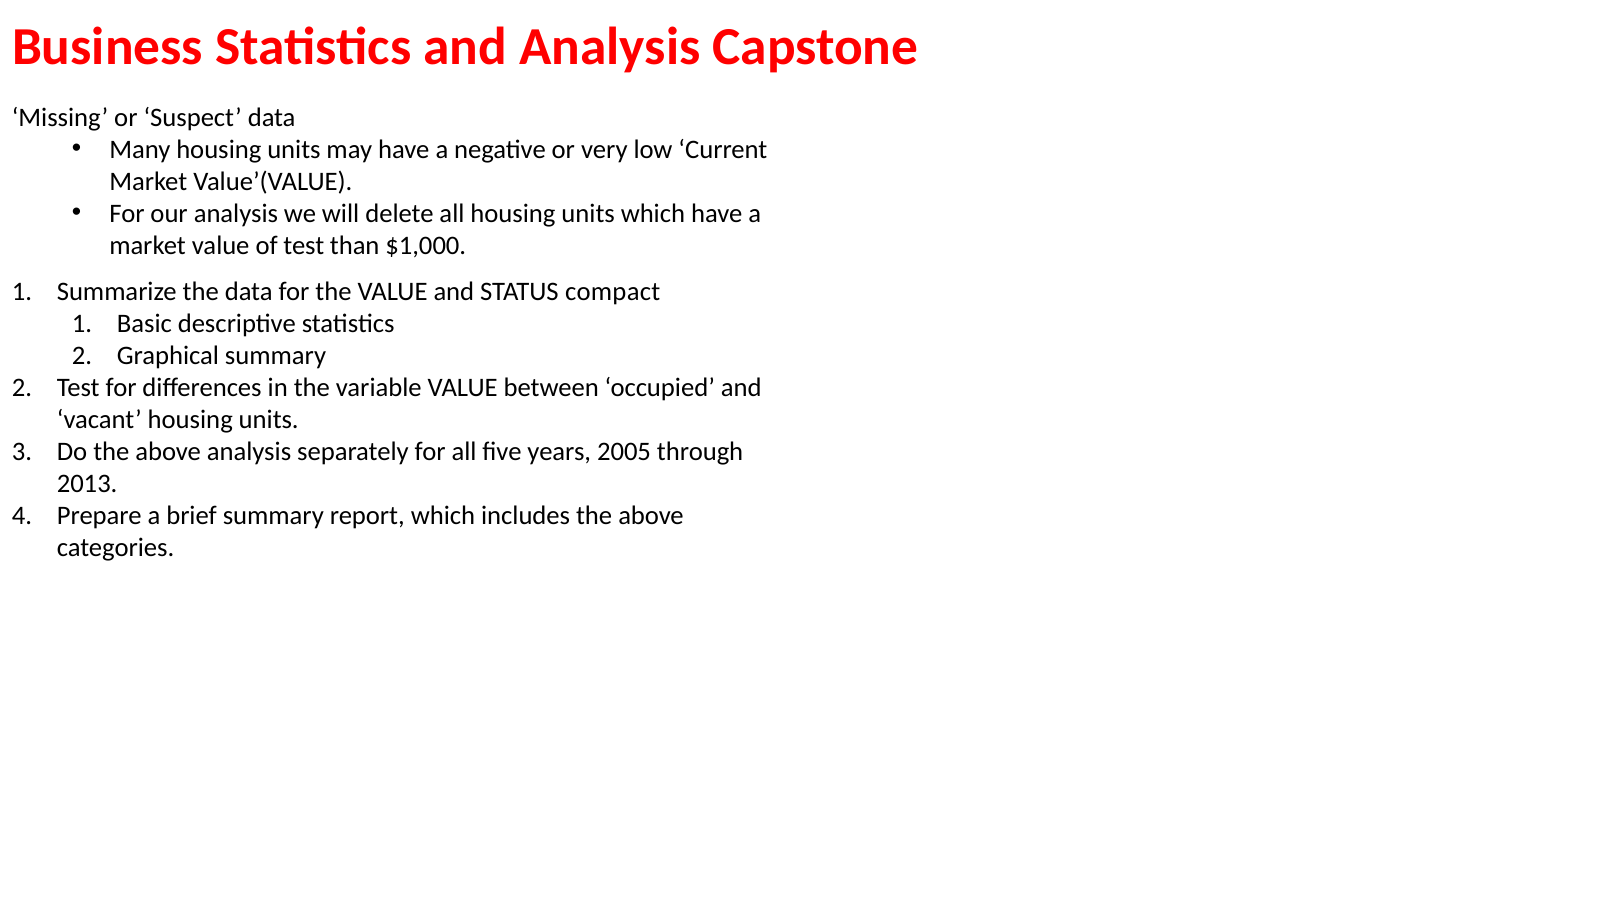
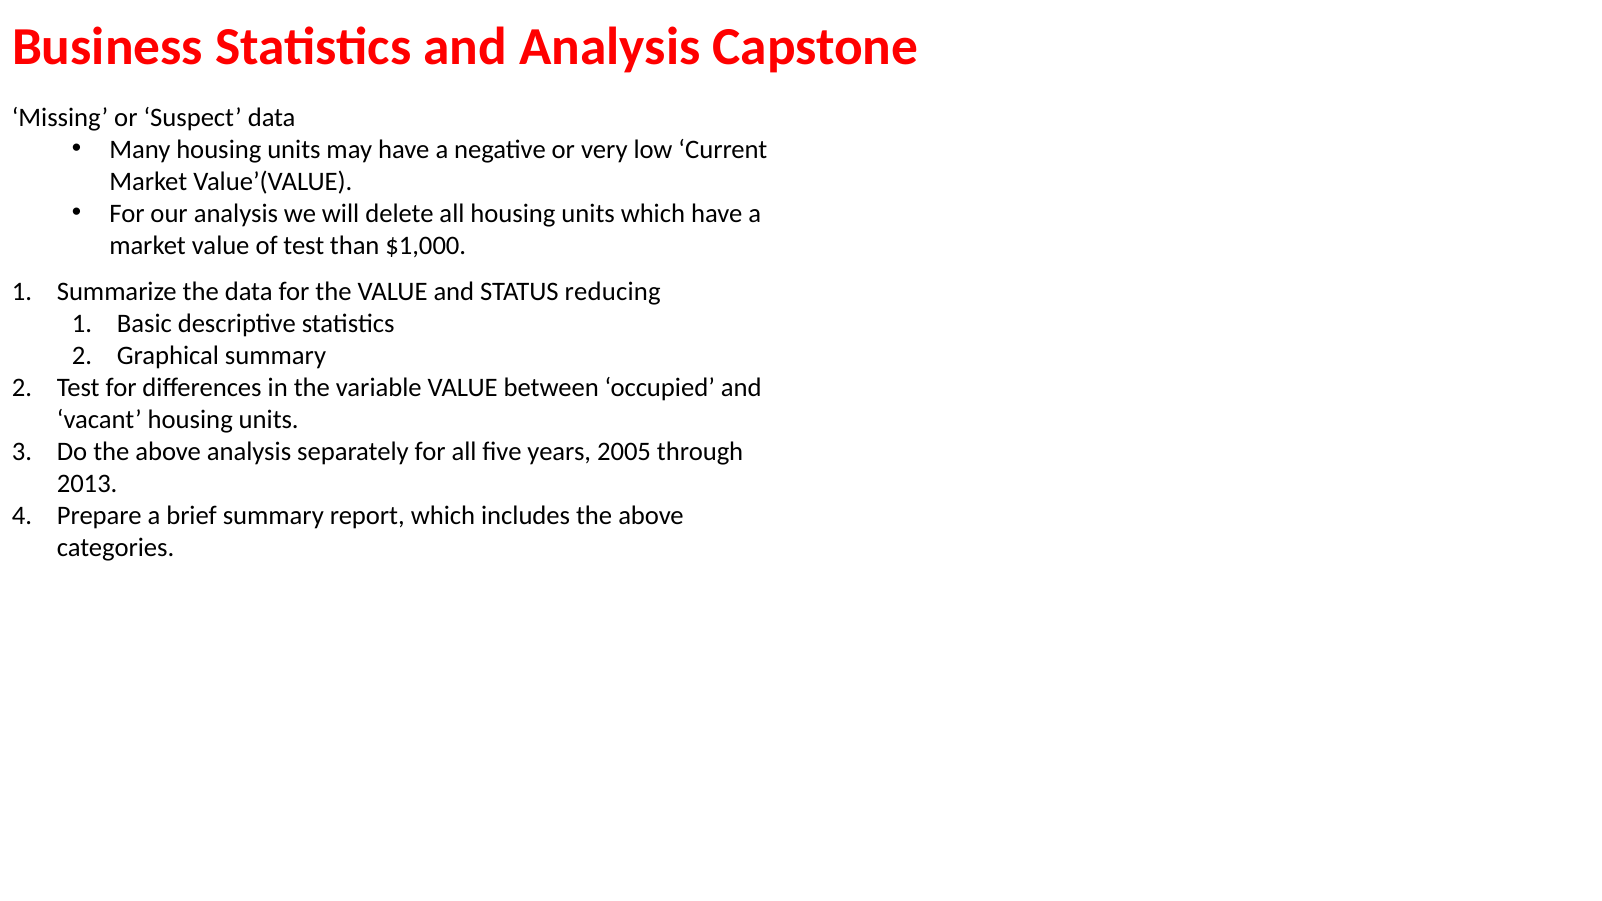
compact: compact -> reducing
